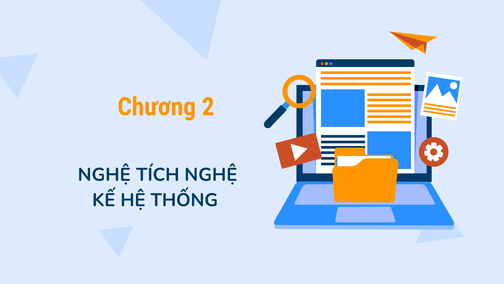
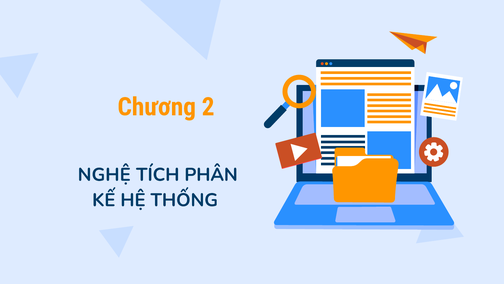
TÍCH NGHỆ: NGHỆ -> PHÂN
